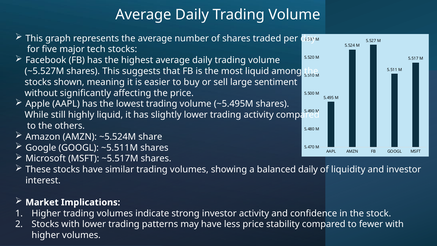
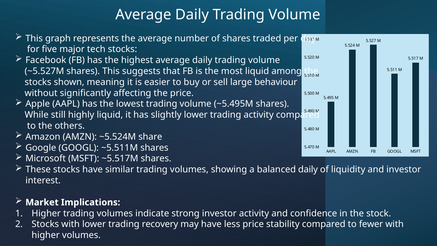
sentiment: sentiment -> behaviour
patterns: patterns -> recovery
